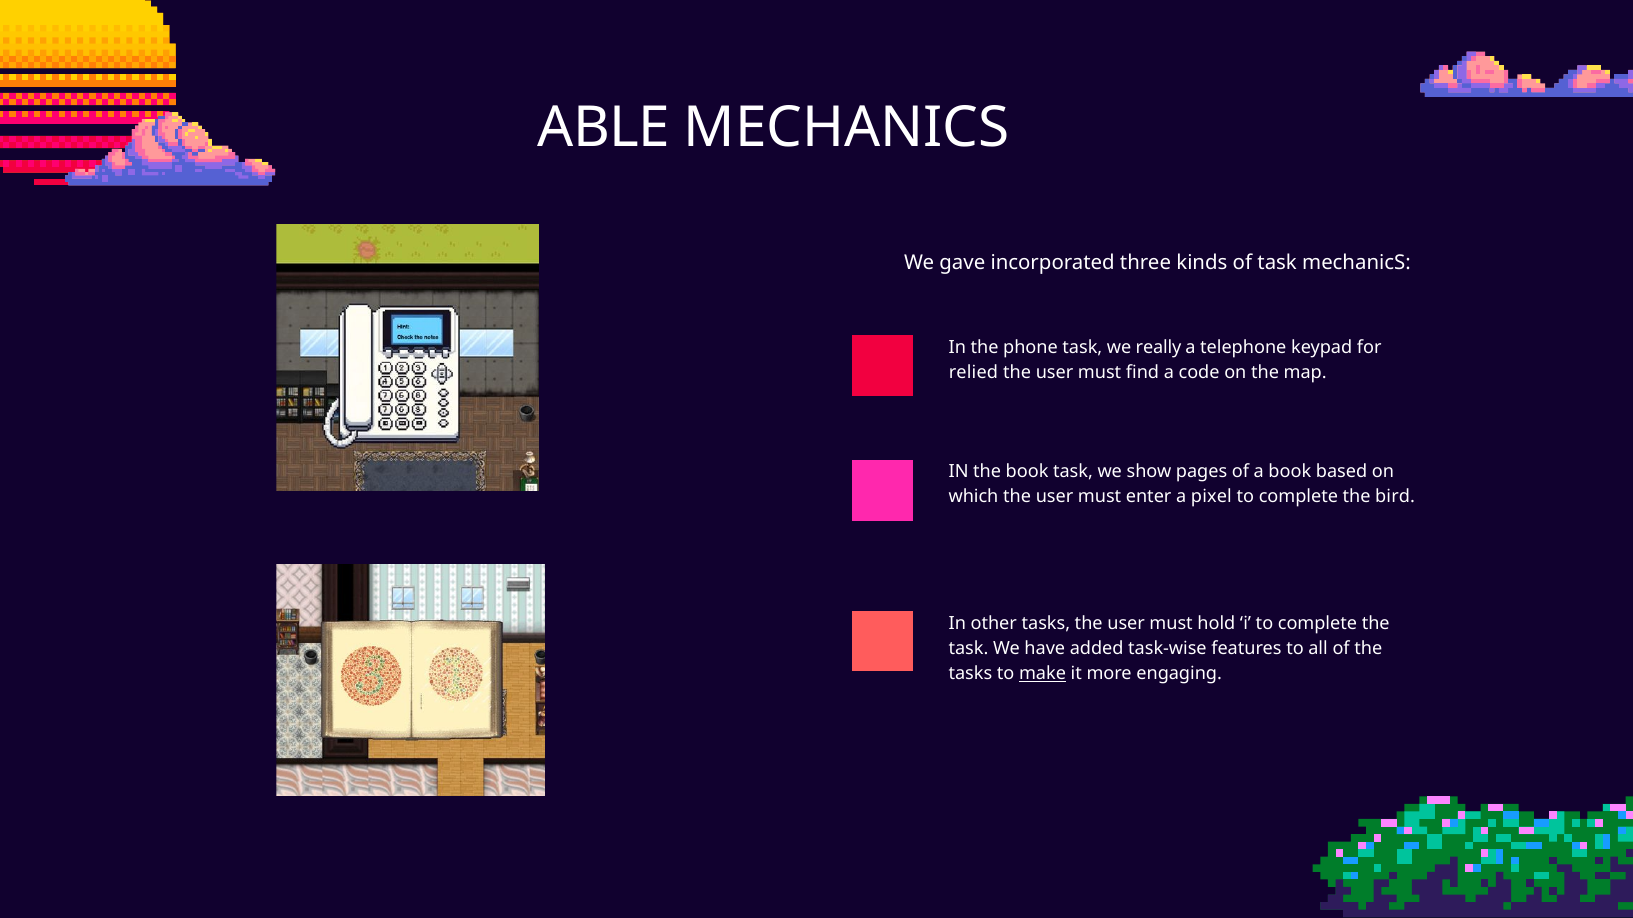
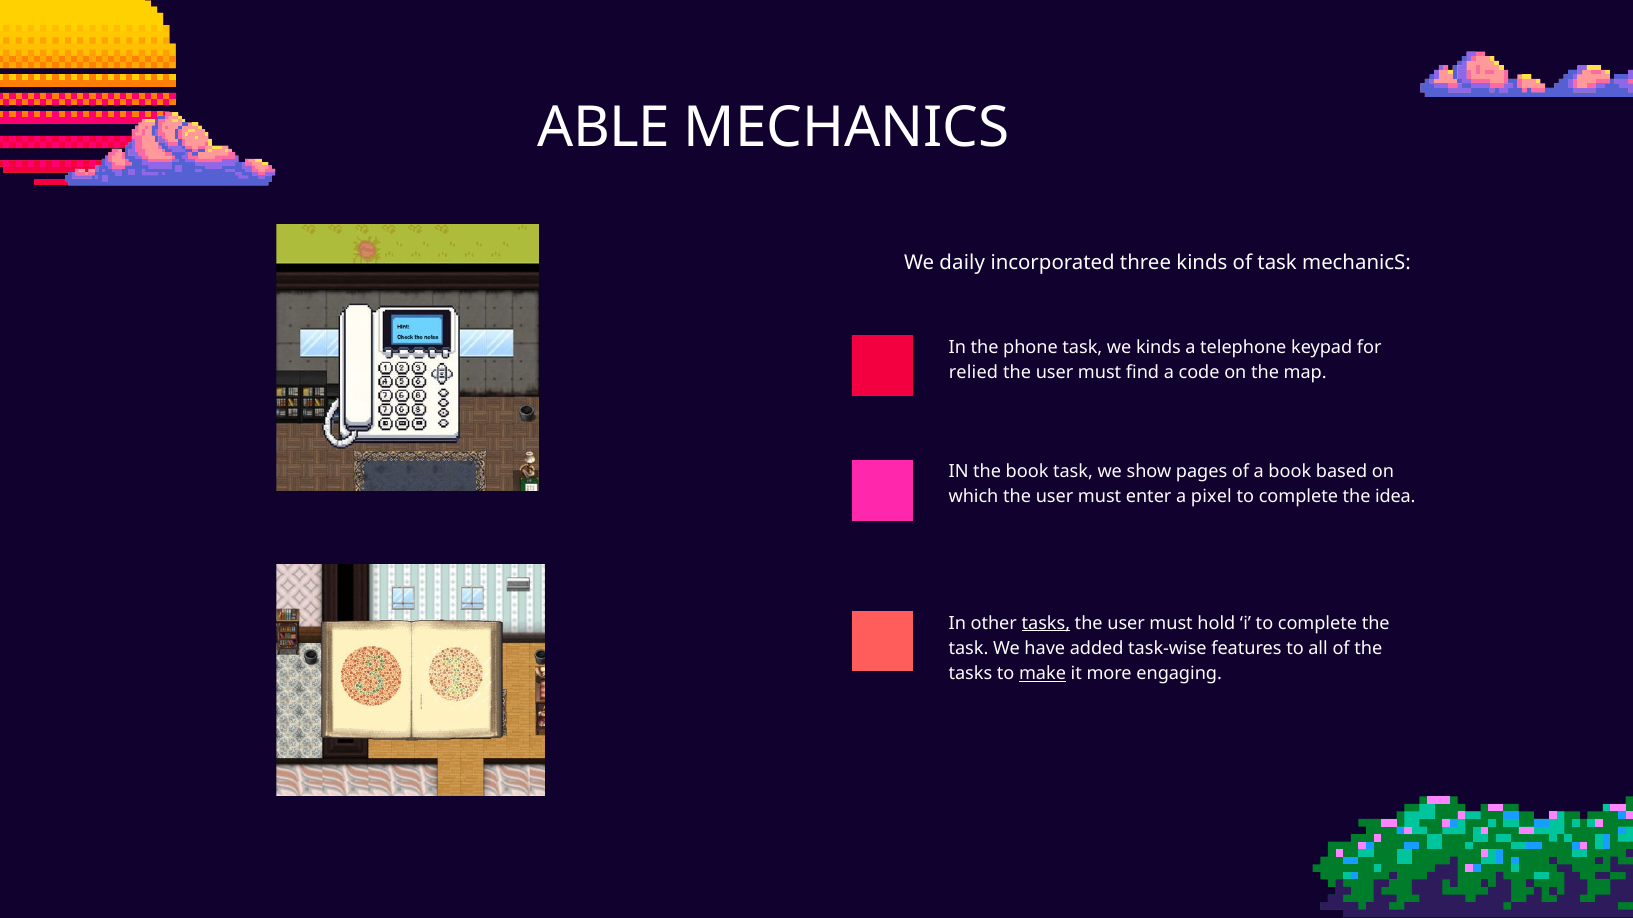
gave: gave -> daily
we really: really -> kinds
bird: bird -> idea
tasks at (1046, 623) underline: none -> present
